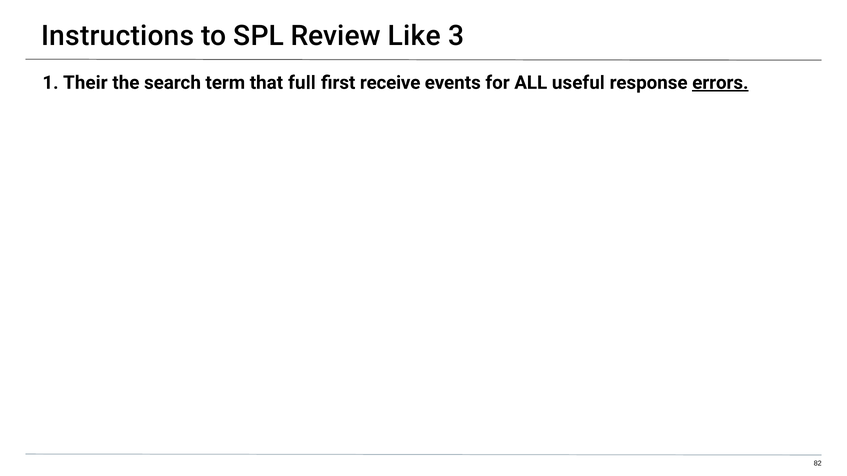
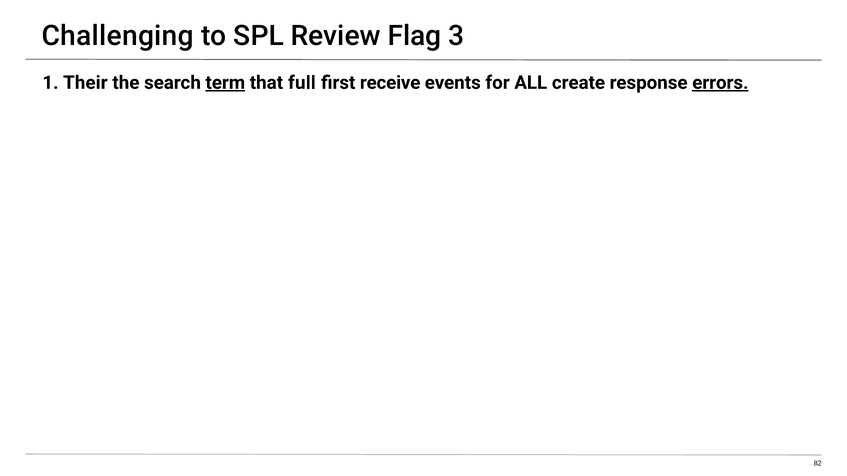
Instructions: Instructions -> Challenging
Like: Like -> Flag
term underline: none -> present
useful: useful -> create
